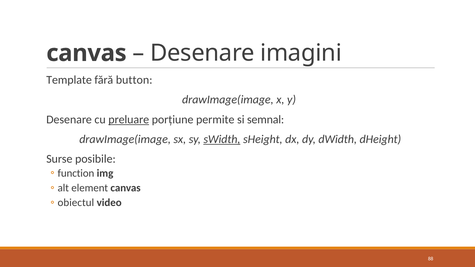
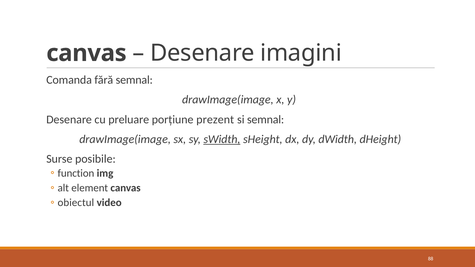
Template: Template -> Comanda
fără button: button -> semnal
preluare underline: present -> none
permite: permite -> prezent
